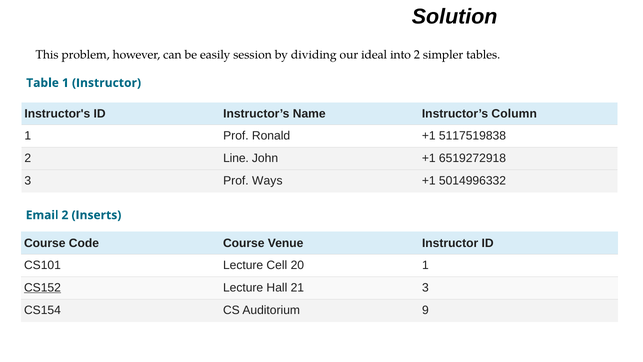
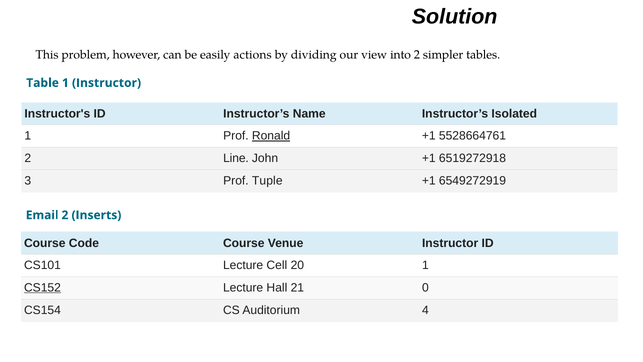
session: session -> actions
ideal: ideal -> view
Column: Column -> Isolated
Ronald underline: none -> present
5117519838: 5117519838 -> 5528664761
Ways: Ways -> Tuple
5014996332: 5014996332 -> 6549272919
21 3: 3 -> 0
9: 9 -> 4
